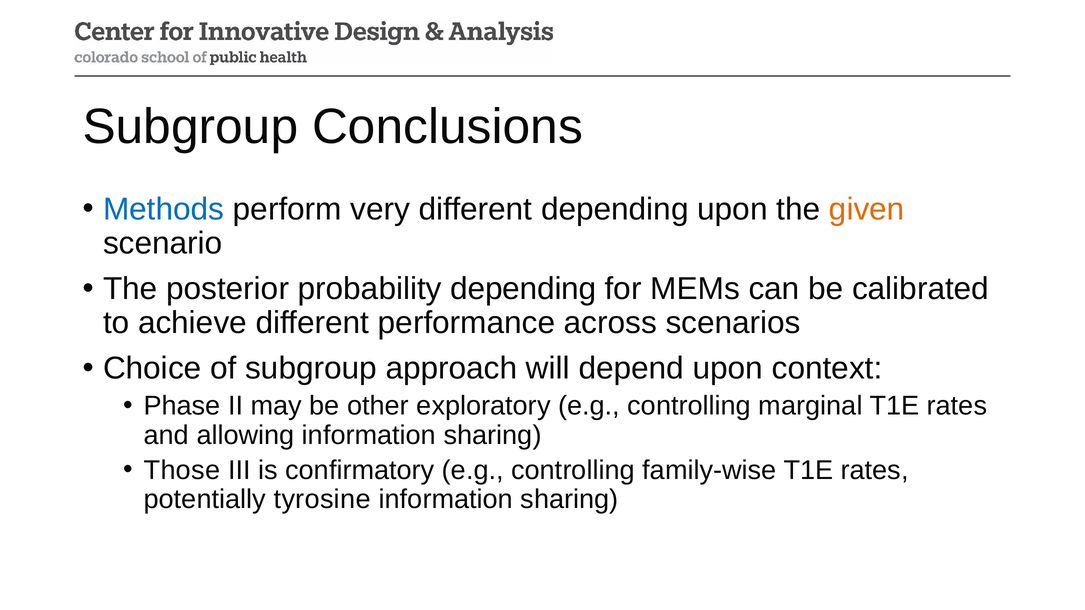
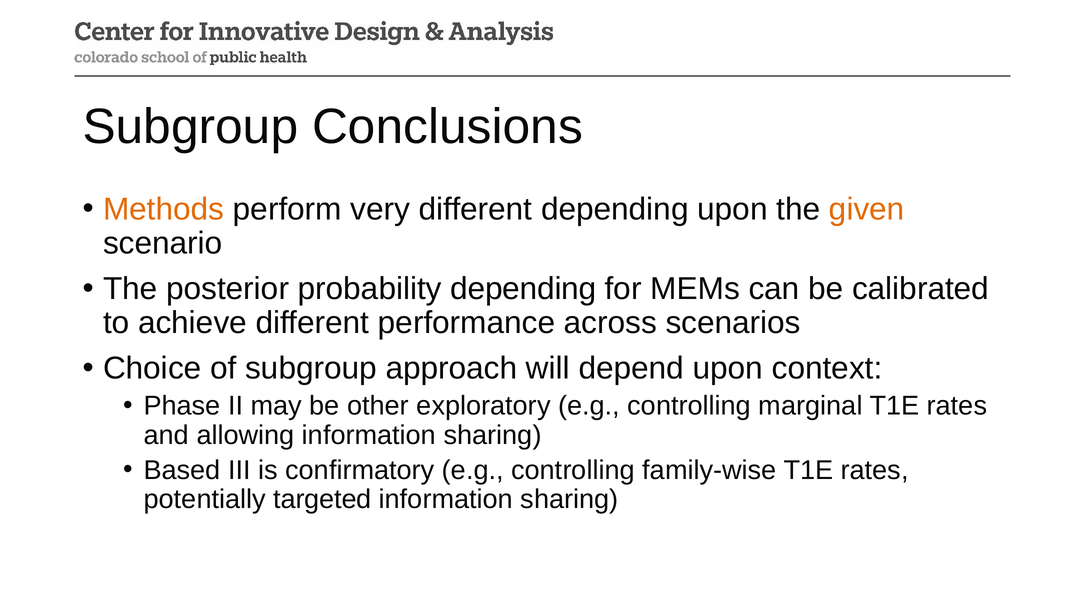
Methods colour: blue -> orange
Those: Those -> Based
tyrosine: tyrosine -> targeted
